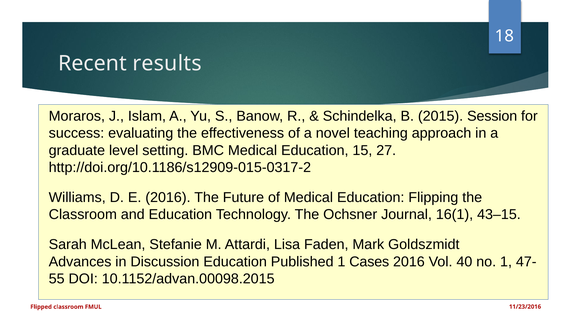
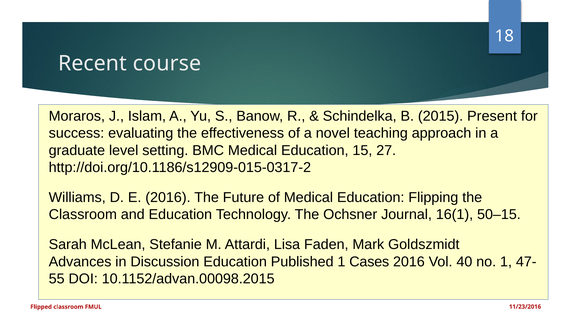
results: results -> course
Session: Session -> Present
43–15: 43–15 -> 50–15
